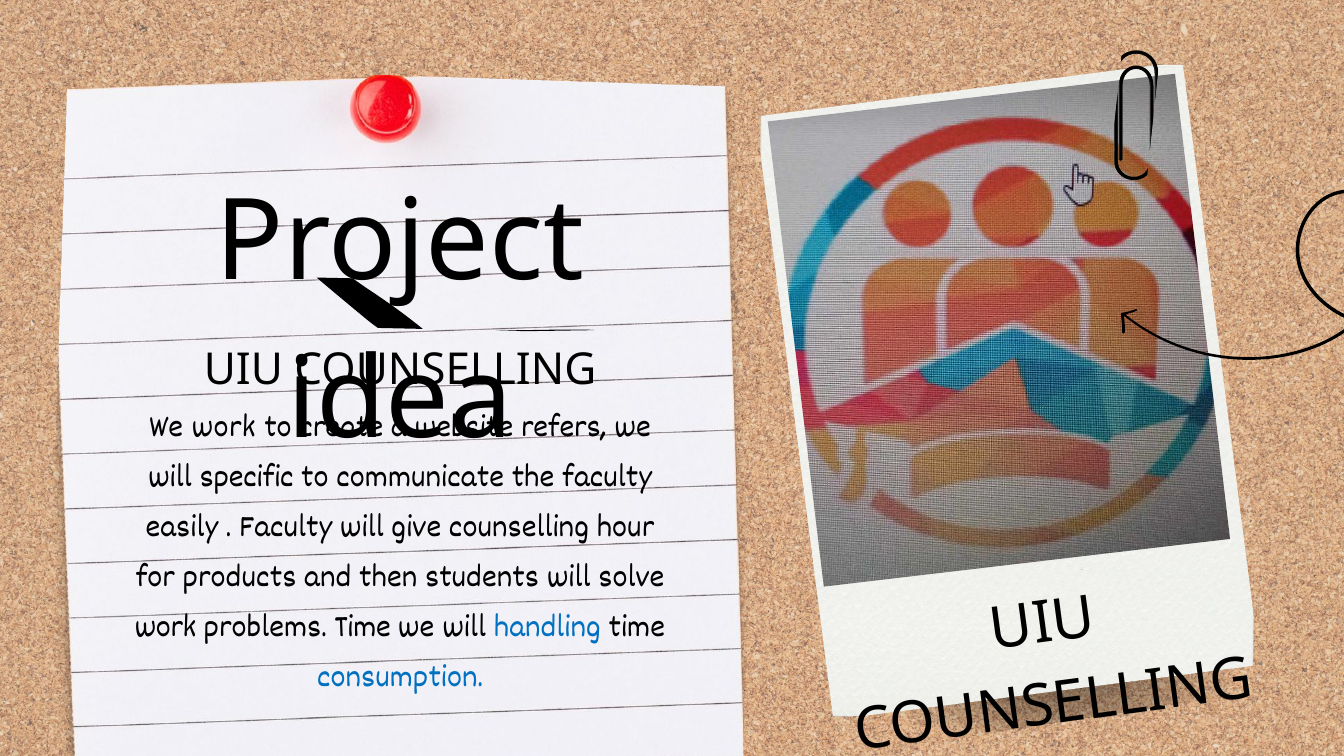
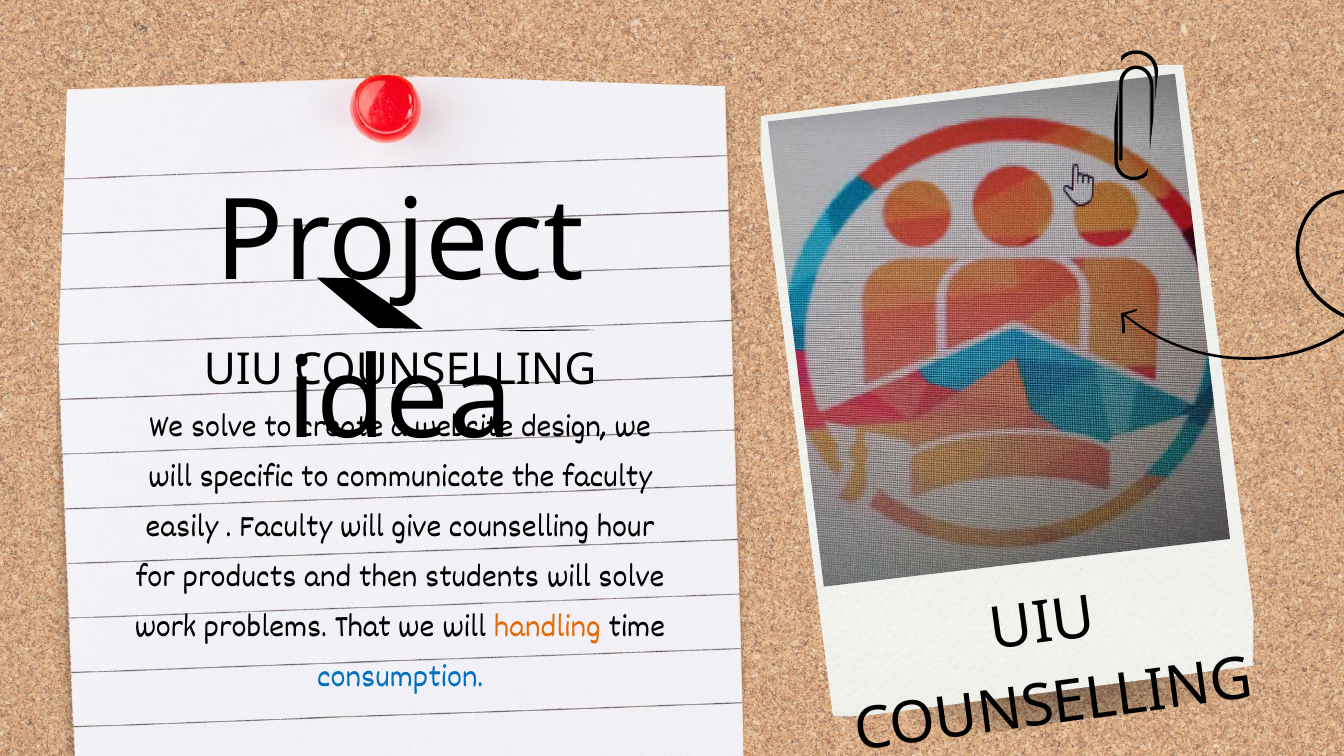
We work: work -> solve
refers: refers -> design
problems Time: Time -> That
handling colour: blue -> orange
